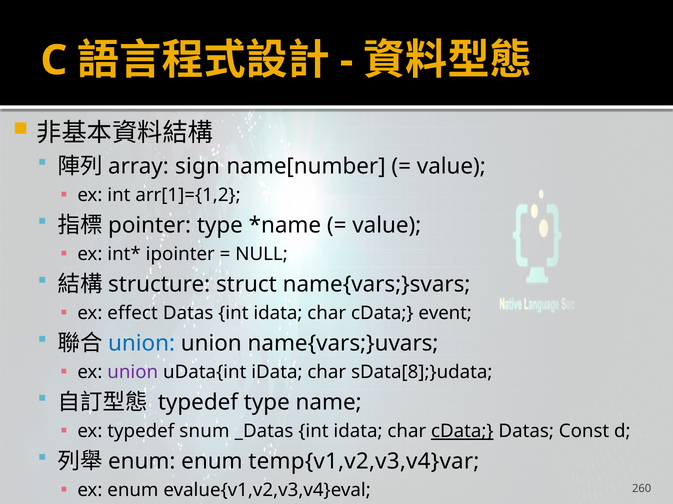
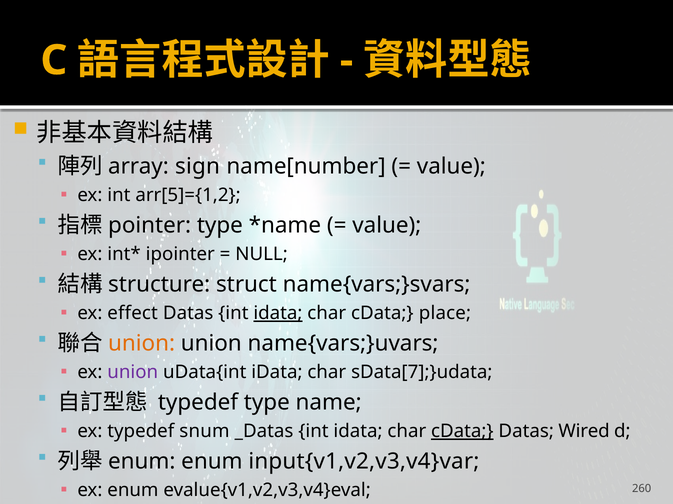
arr[1]={1,2: arr[1]={1,2 -> arr[5]={1,2
idata at (278, 314) underline: none -> present
event: event -> place
union at (142, 344) colour: blue -> orange
sData[8];}udata: sData[8];}udata -> sData[7];}udata
Const: Const -> Wired
temp{v1,v2,v3,v4}var: temp{v1,v2,v3,v4}var -> input{v1,v2,v3,v4}var
